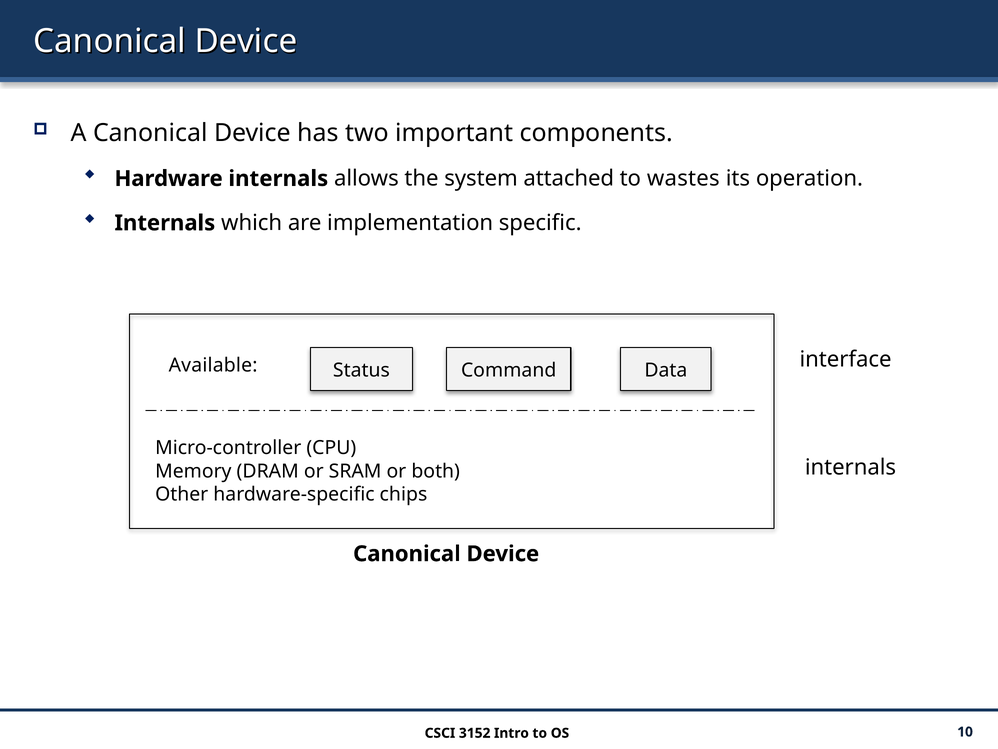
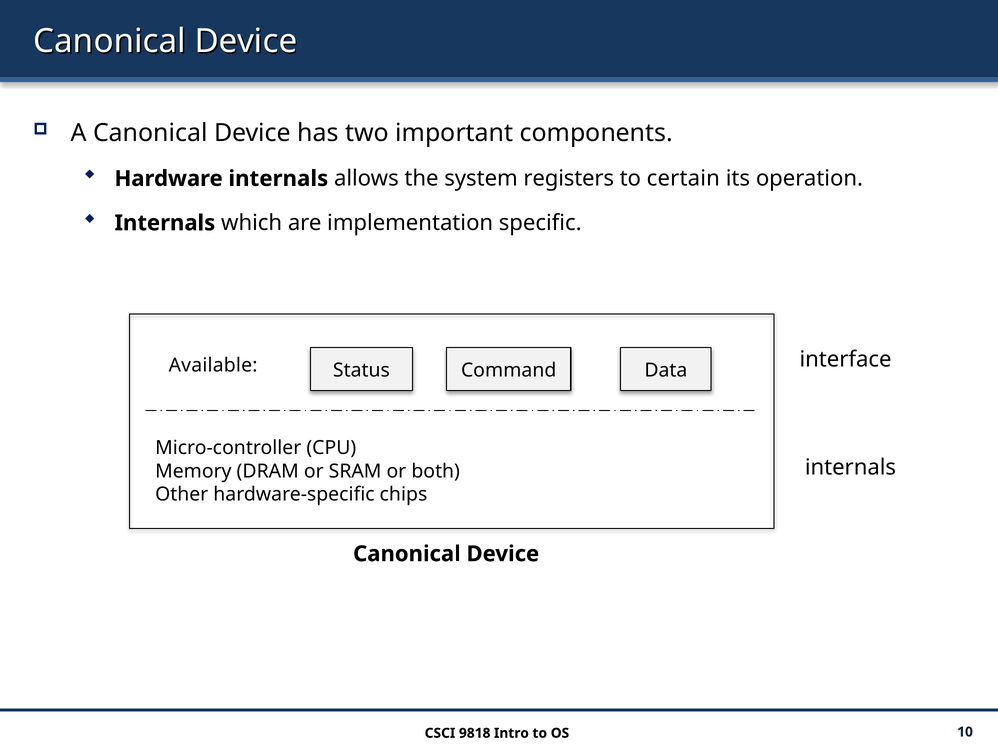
attached: attached -> registers
wastes: wastes -> certain
3152: 3152 -> 9818
